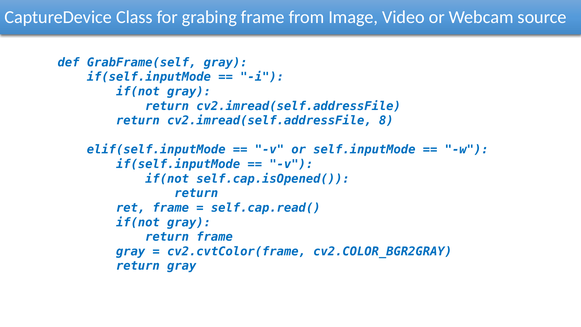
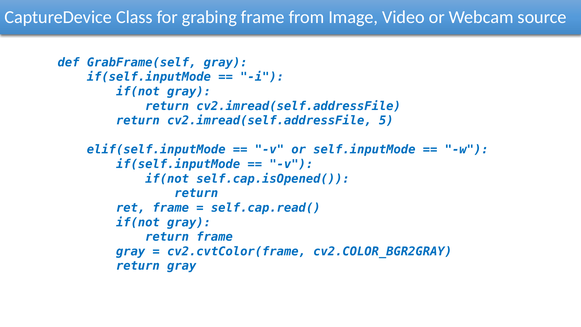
8: 8 -> 5
